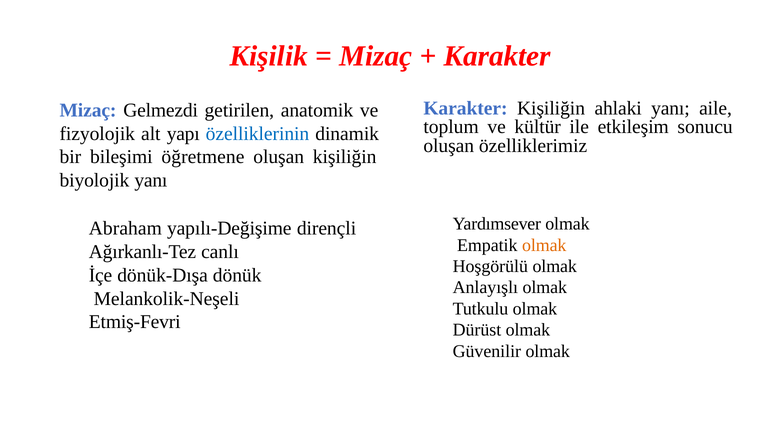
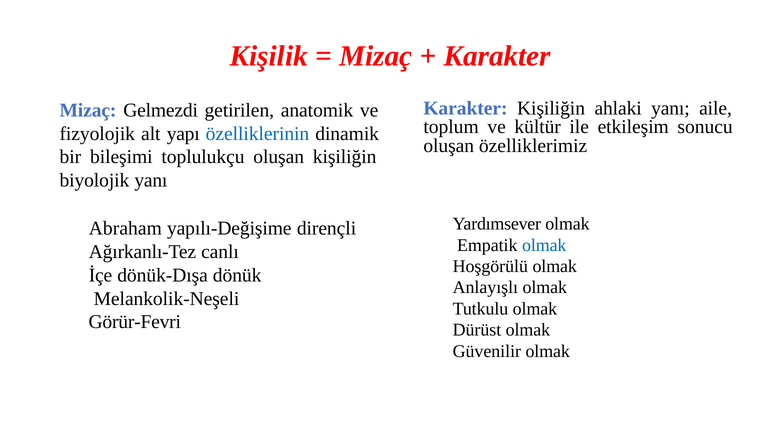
öğretmene: öğretmene -> toplulukçu
olmak at (544, 245) colour: orange -> blue
Etmiş-Fevri: Etmiş-Fevri -> Görür-Fevri
